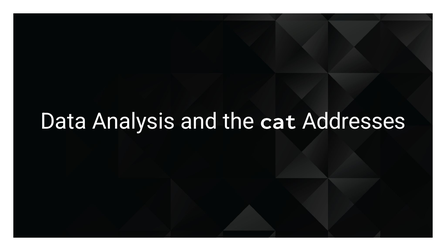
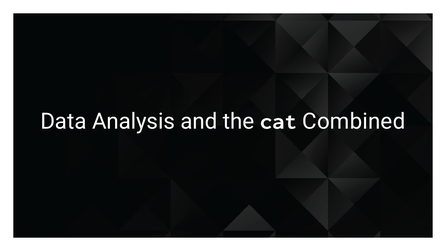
Addresses: Addresses -> Combined
